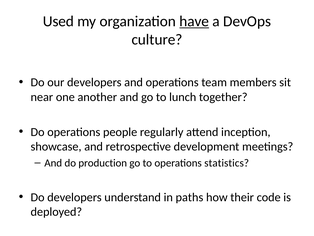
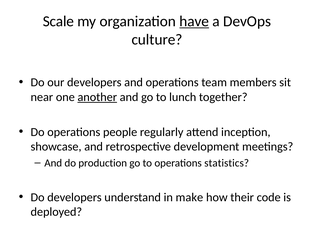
Used: Used -> Scale
another underline: none -> present
paths: paths -> make
